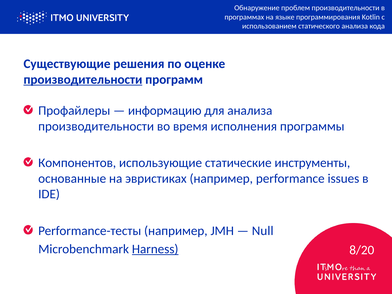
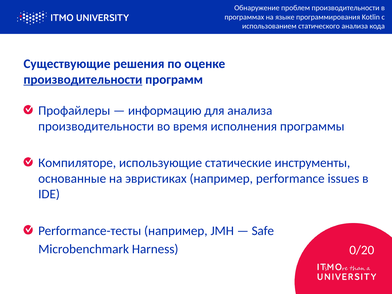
Компонентов: Компонентов -> Компиляторе
Null: Null -> Safe
Harness underline: present -> none
8/20: 8/20 -> 0/20
